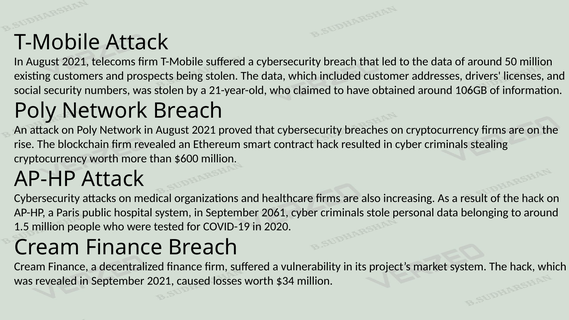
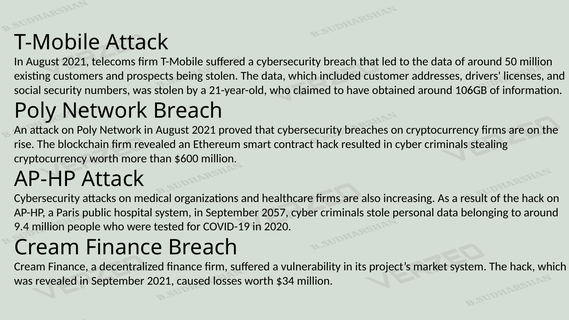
2061: 2061 -> 2057
1.5: 1.5 -> 9.4
